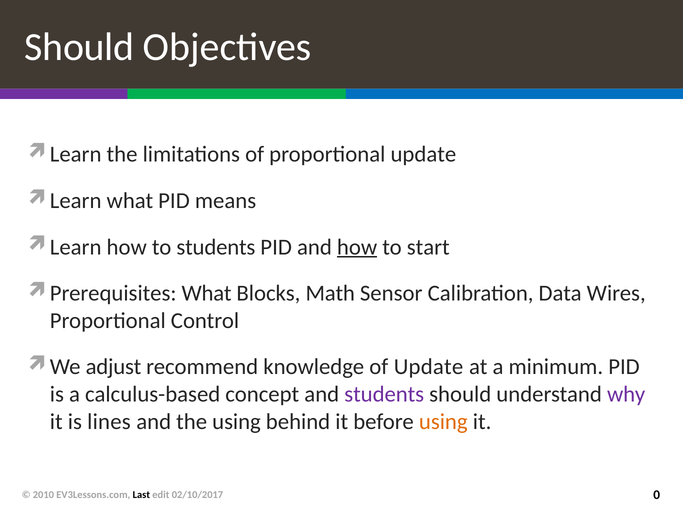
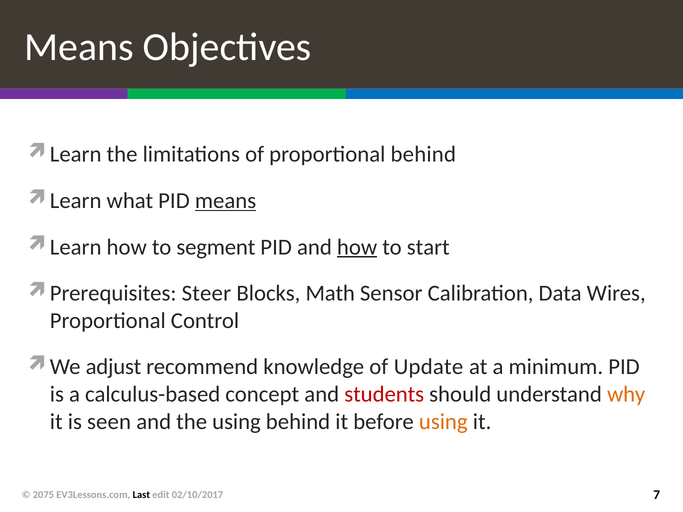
Should at (79, 47): Should -> Means
proportional update: update -> behind
means at (226, 201) underline: none -> present
to students: students -> segment
What at (207, 293): What -> Steer
students at (384, 394) colour: purple -> red
why colour: purple -> orange
lines: lines -> seen
2010: 2010 -> 2075
0: 0 -> 7
